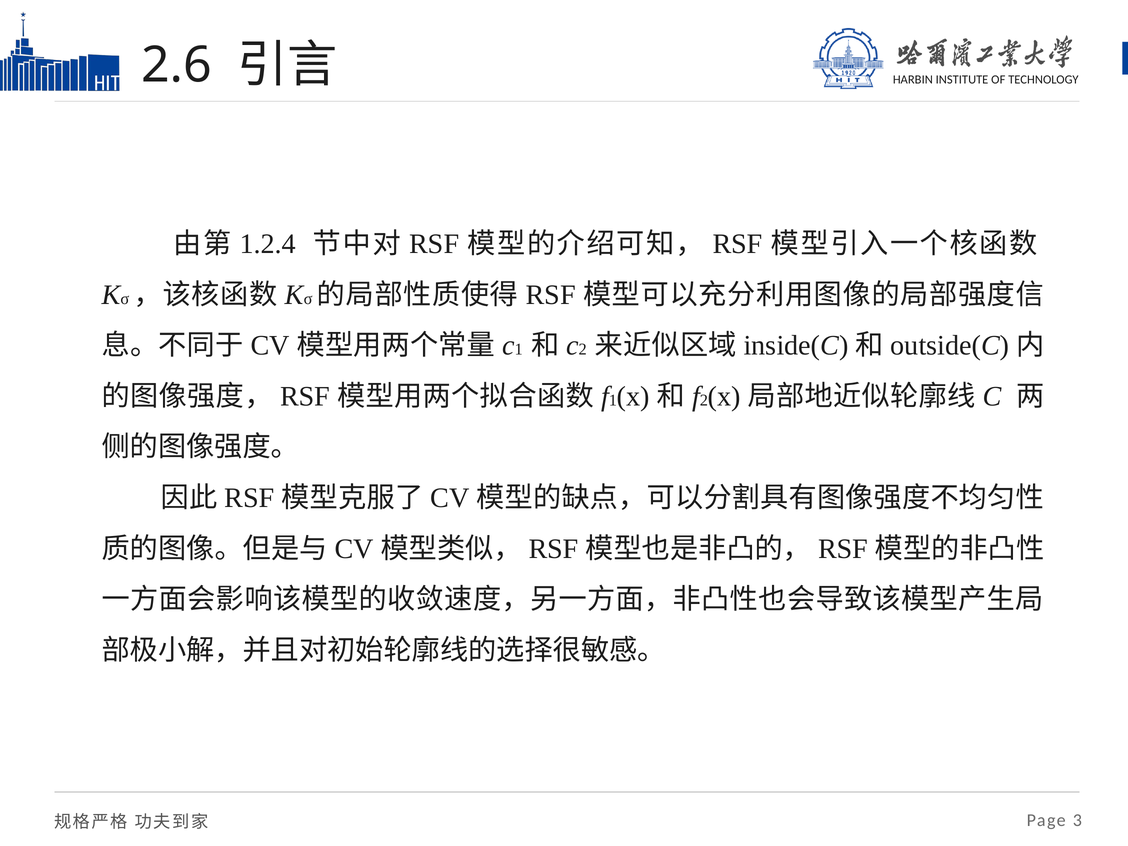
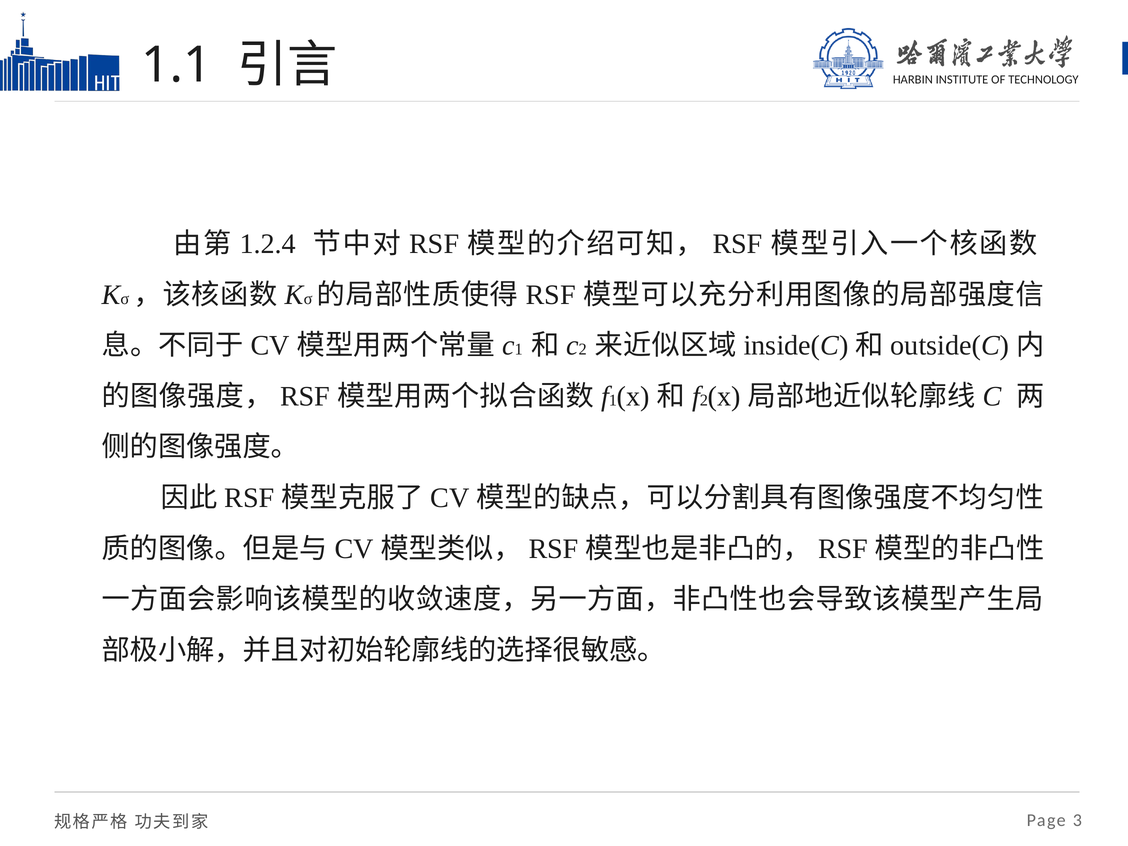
2.6: 2.6 -> 1.1
